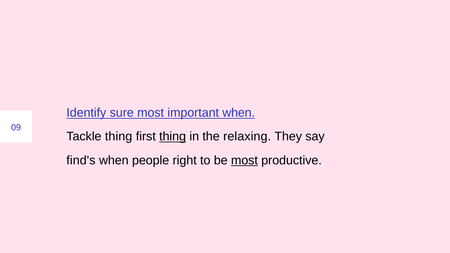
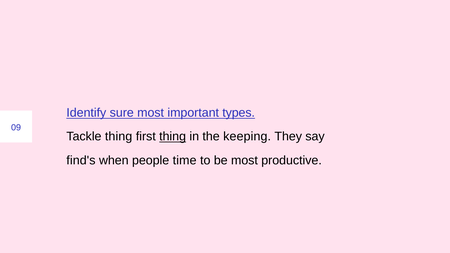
important when: when -> types
relaxing: relaxing -> keeping
right: right -> time
most at (244, 160) underline: present -> none
